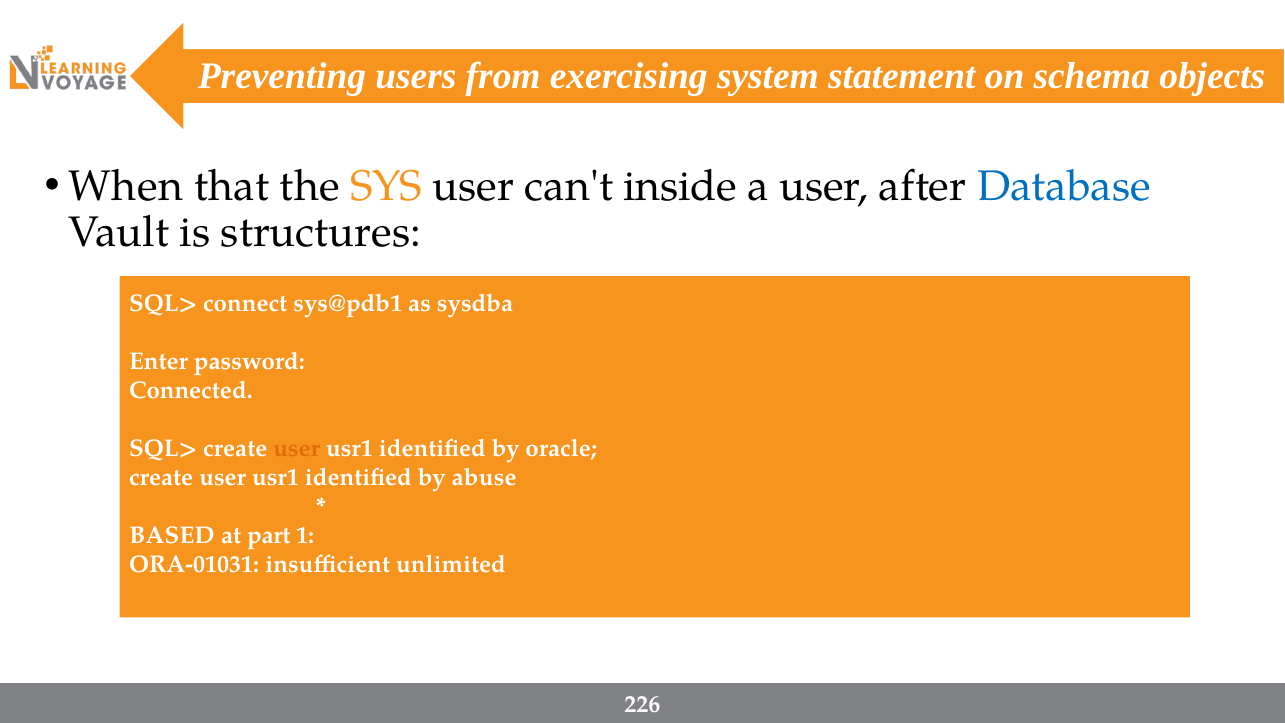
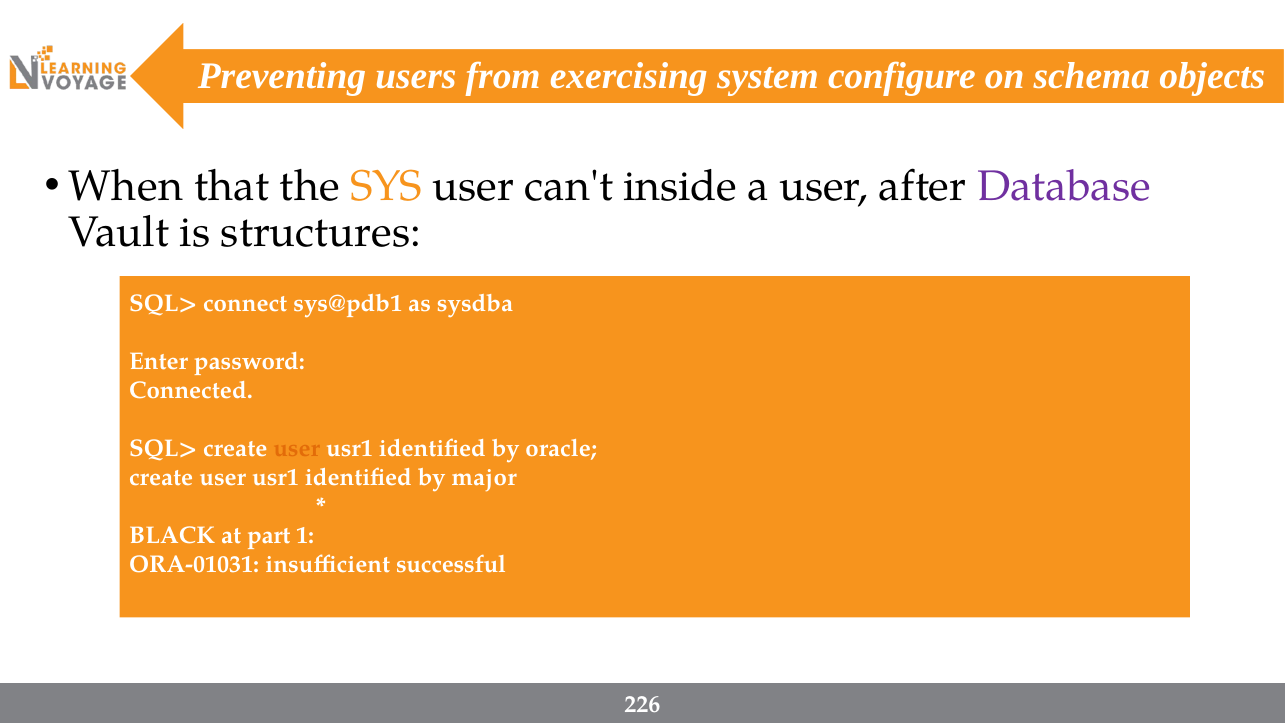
statement: statement -> configure
Database colour: blue -> purple
abuse: abuse -> major
BASED: BASED -> BLACK
unlimited: unlimited -> successful
